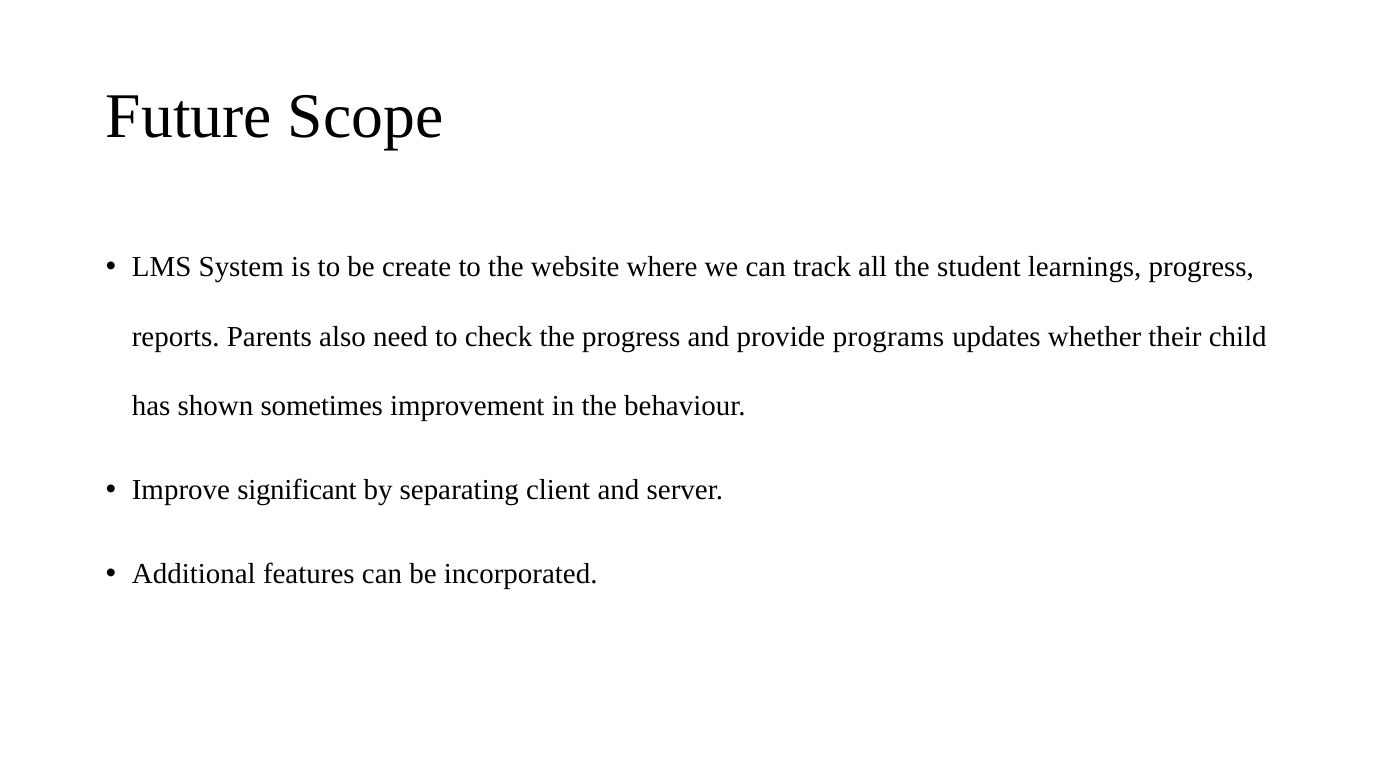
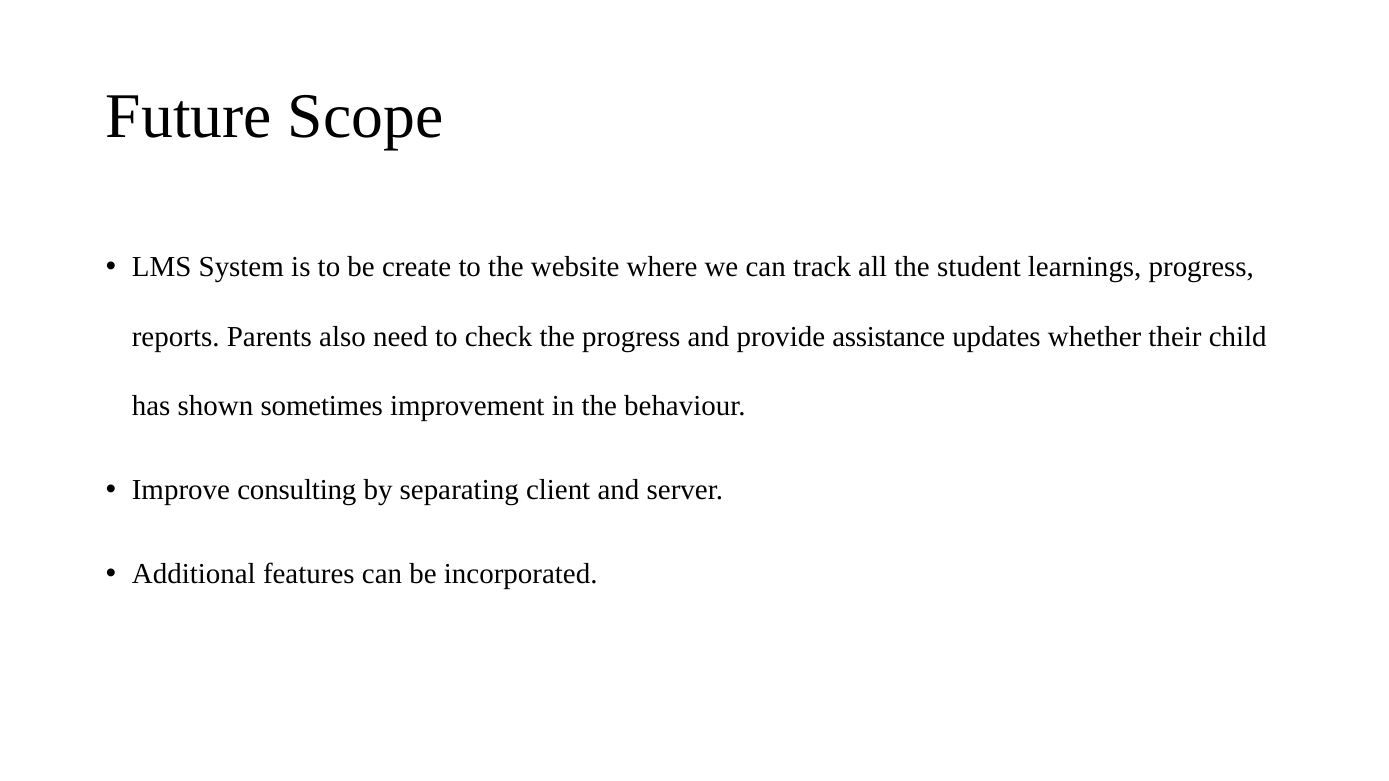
programs: programs -> assistance
significant: significant -> consulting
